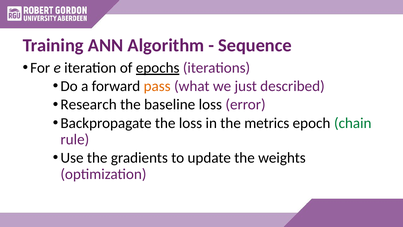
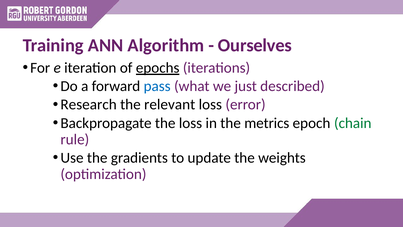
Sequence: Sequence -> Ourselves
pass colour: orange -> blue
baseline: baseline -> relevant
